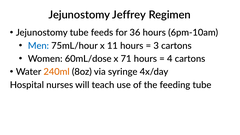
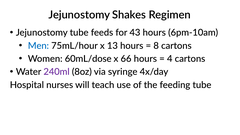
Jeffrey: Jeffrey -> Shakes
36: 36 -> 43
11: 11 -> 13
3: 3 -> 8
71: 71 -> 66
240ml colour: orange -> purple
